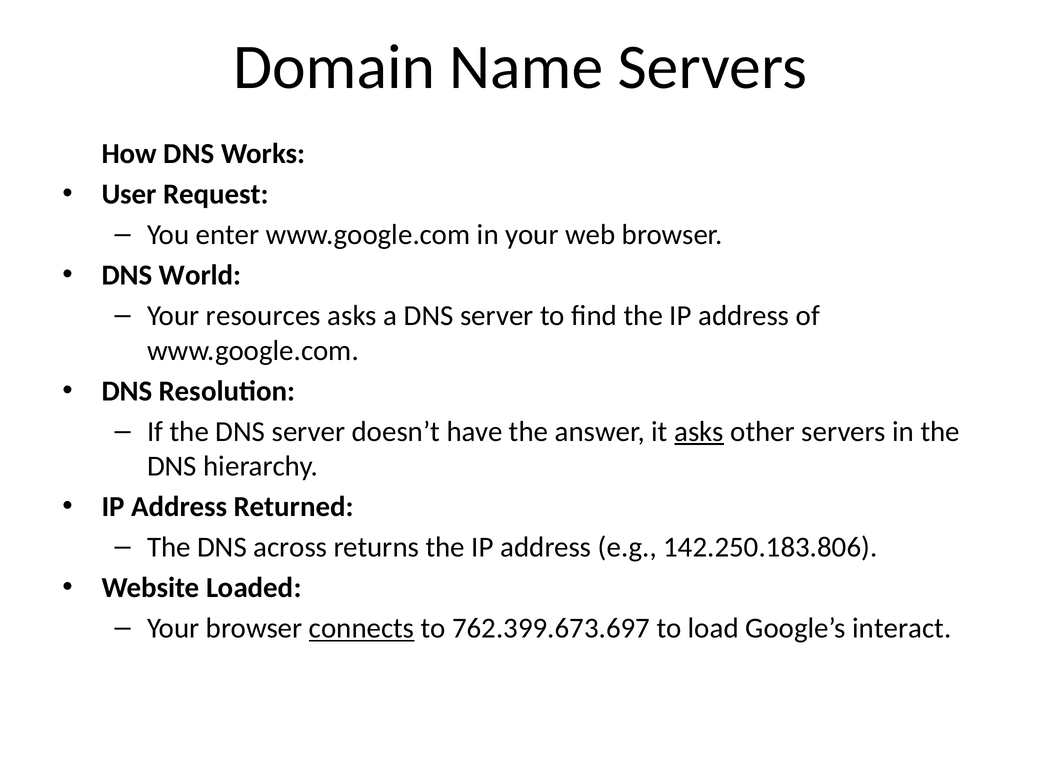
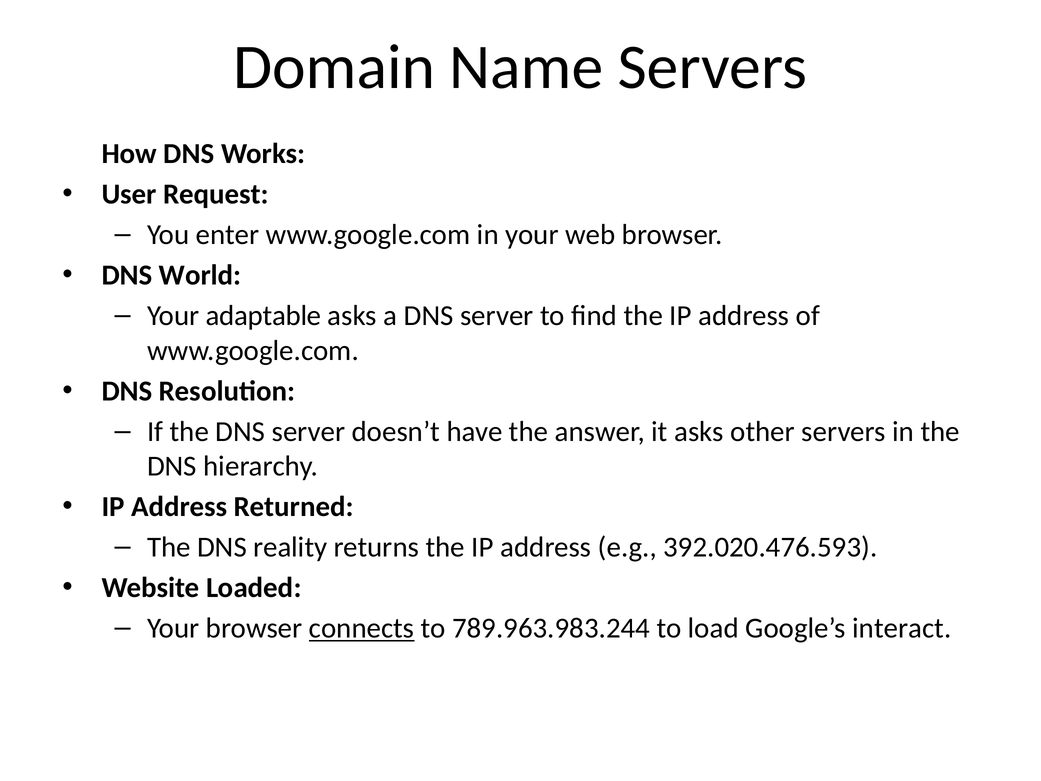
resources: resources -> adaptable
asks at (699, 432) underline: present -> none
across: across -> reality
142.250.183.806: 142.250.183.806 -> 392.020.476.593
762.399.673.697: 762.399.673.697 -> 789.963.983.244
